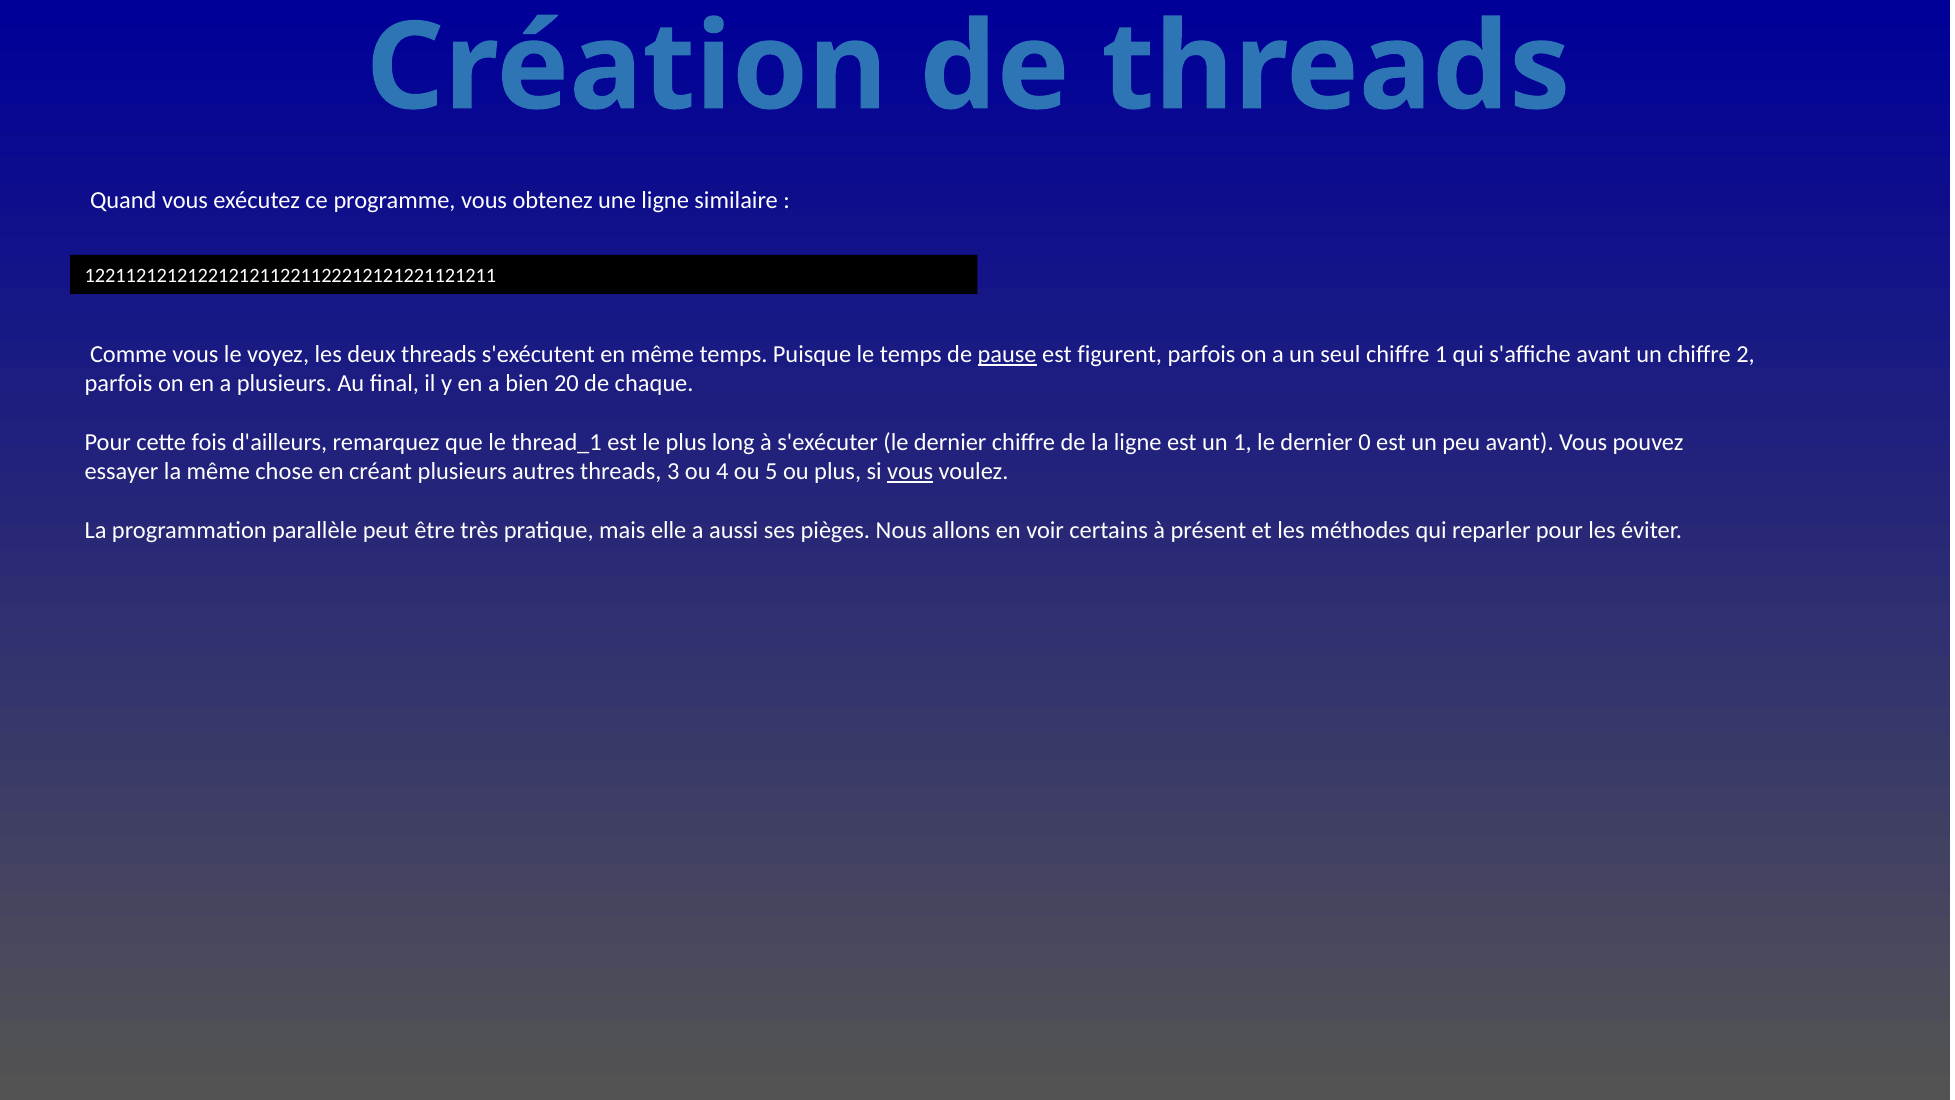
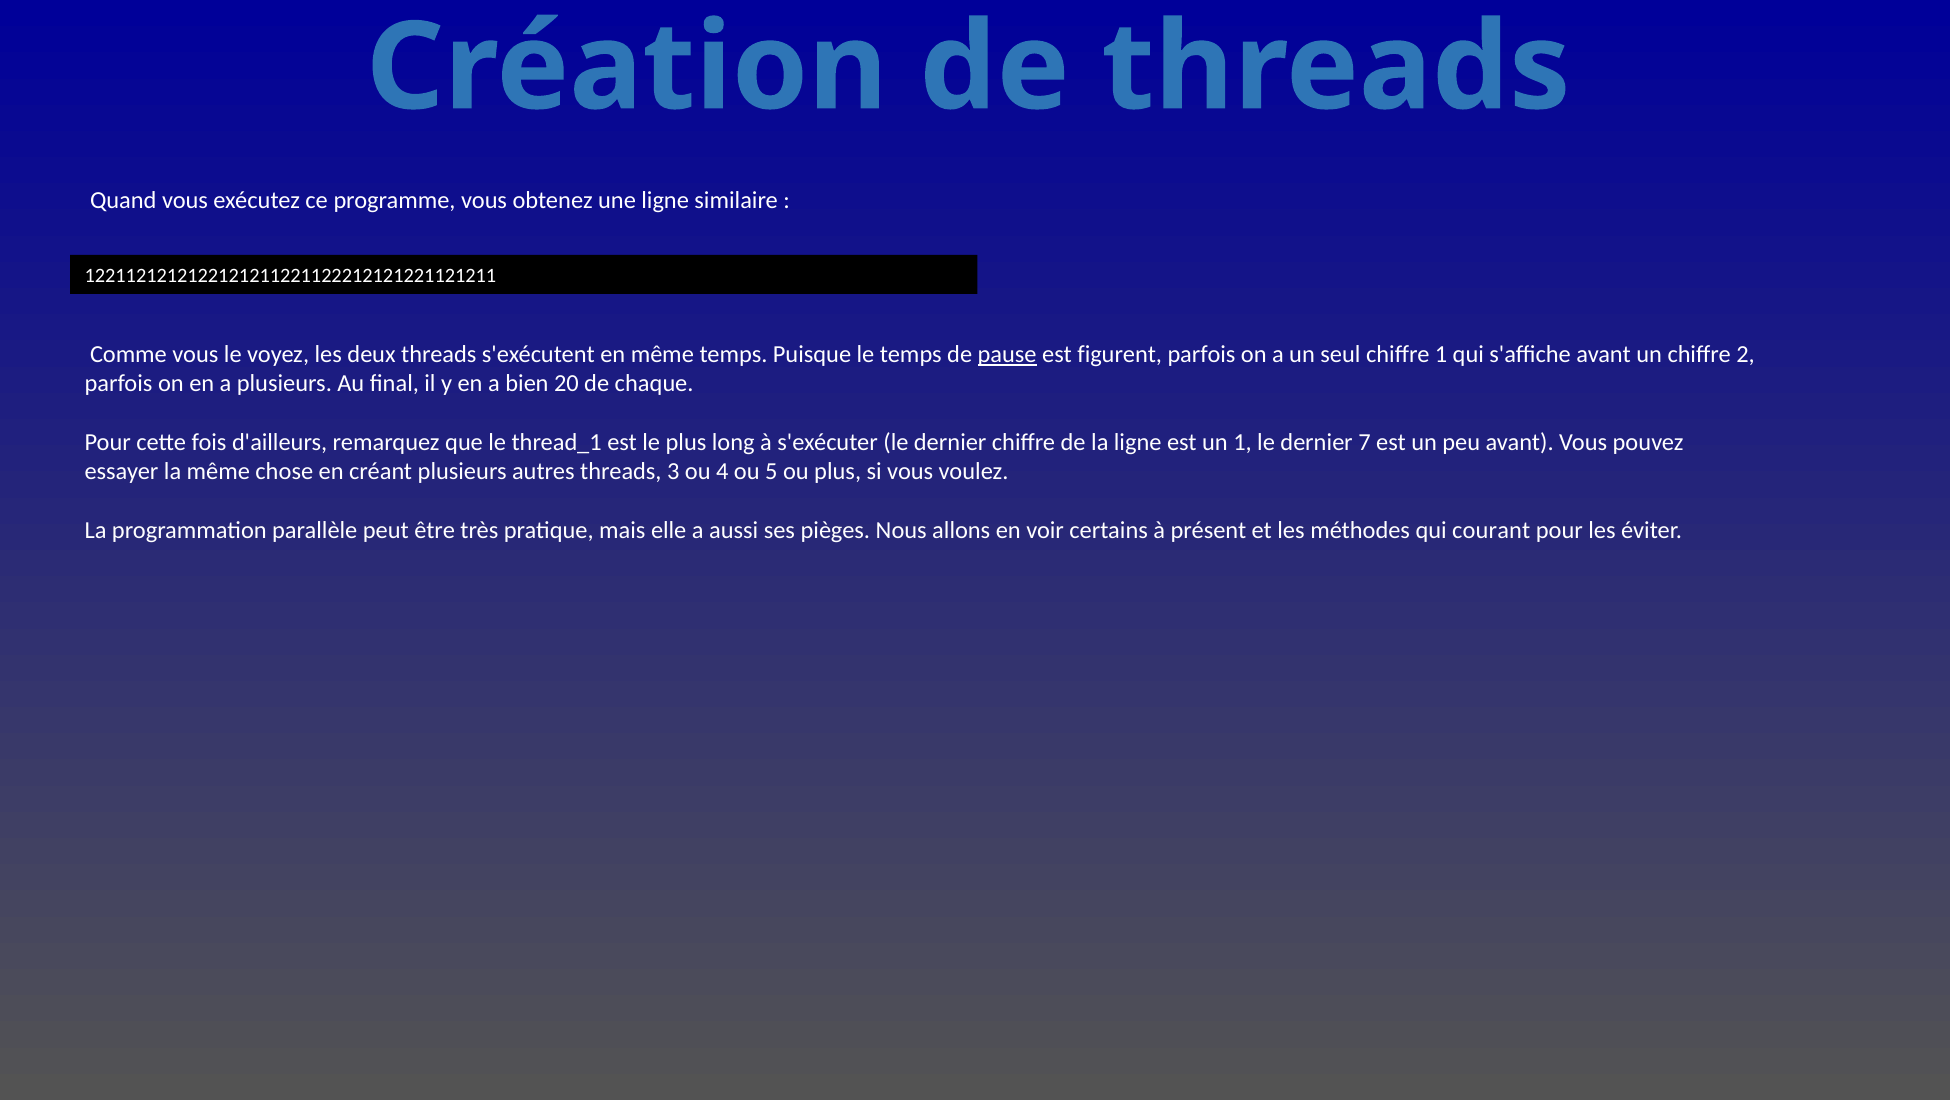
0: 0 -> 7
vous at (910, 472) underline: present -> none
reparler: reparler -> courant
